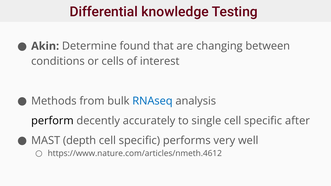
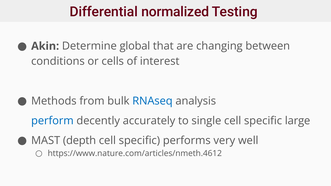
knowledge: knowledge -> normalized
found: found -> global
perform colour: black -> blue
after: after -> large
